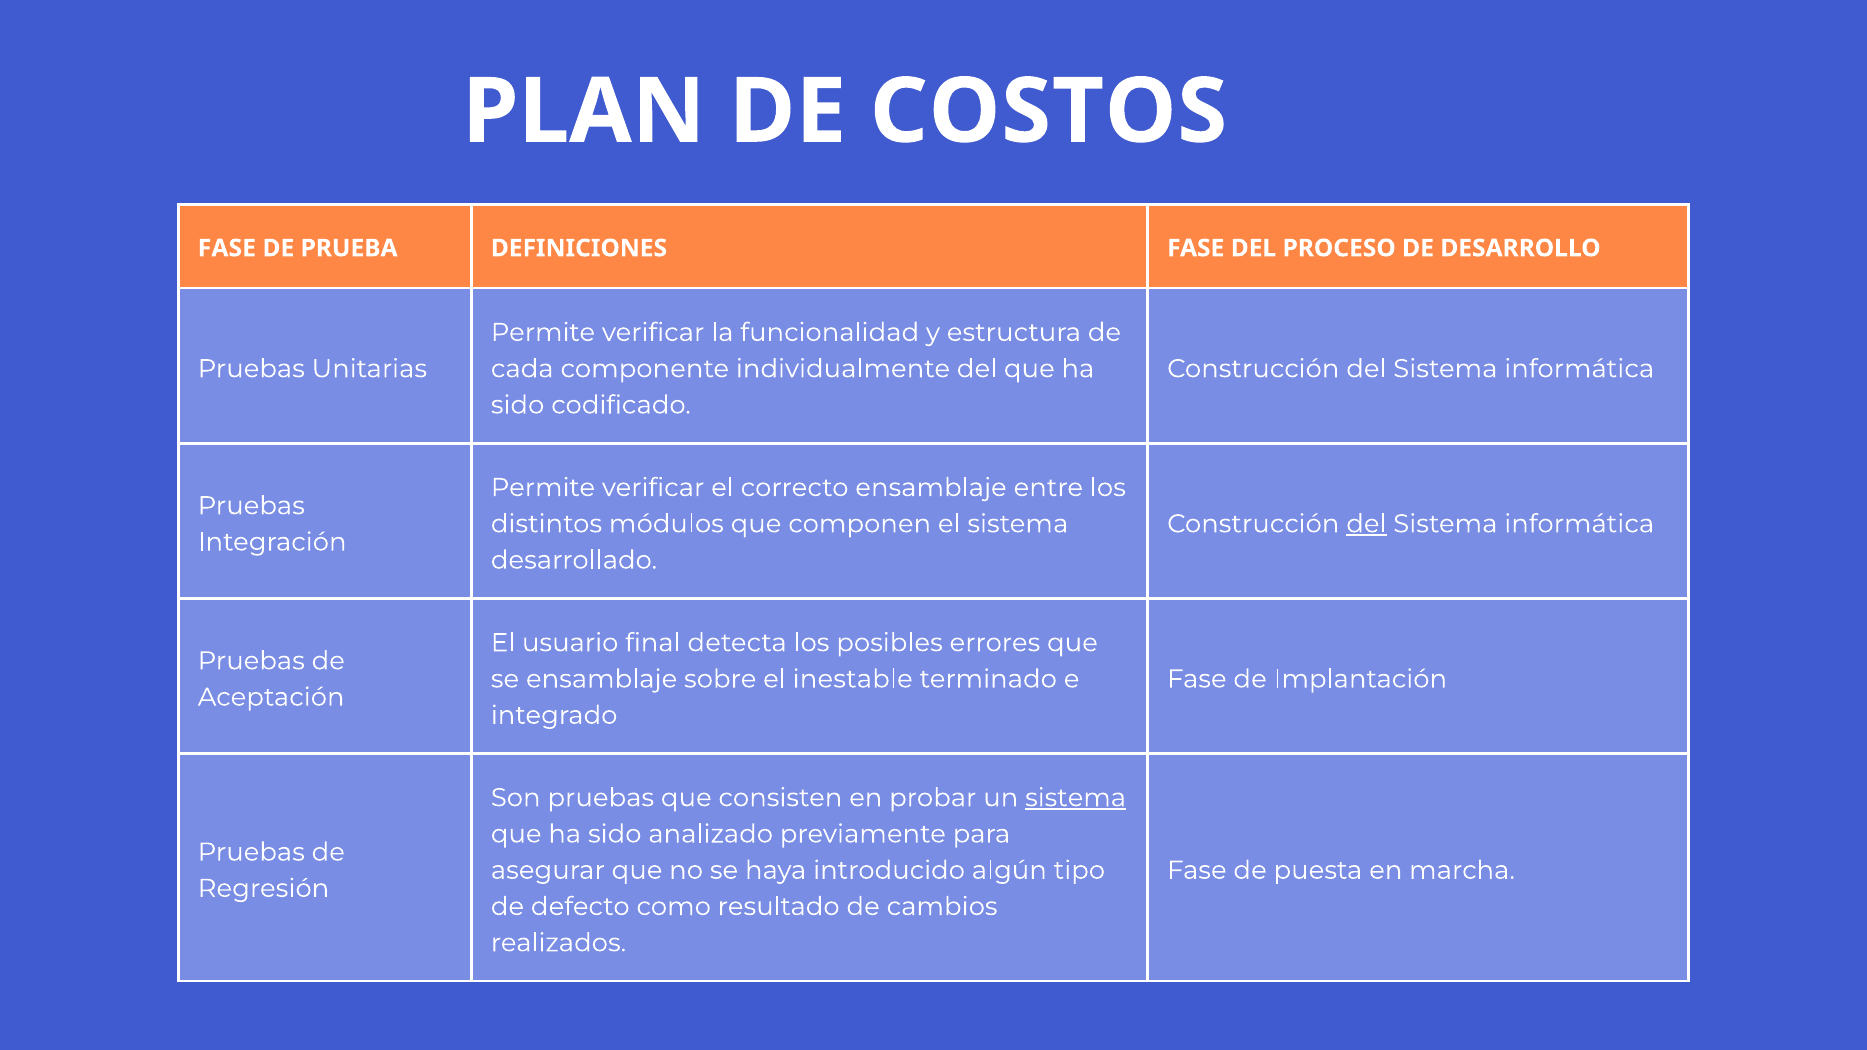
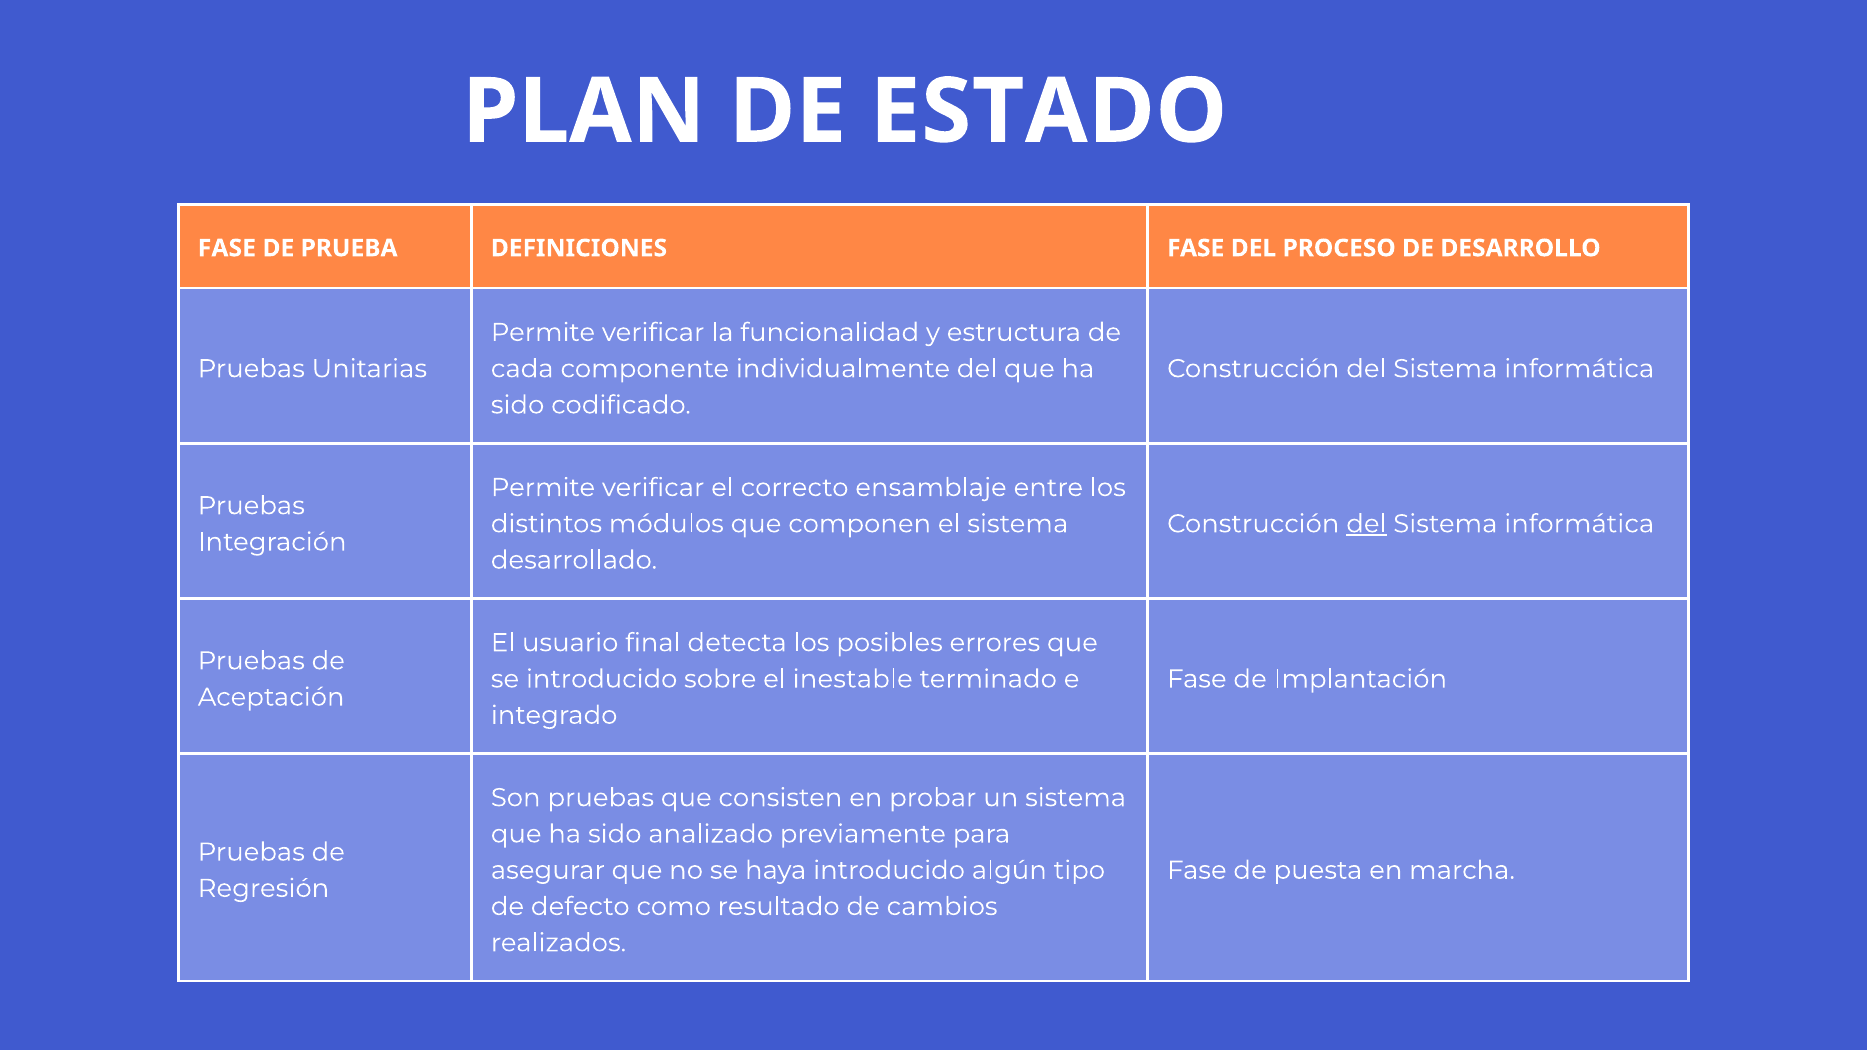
COSTOS: COSTOS -> ESTADO
se ensamblaje: ensamblaje -> introducido
sistema at (1076, 798) underline: present -> none
